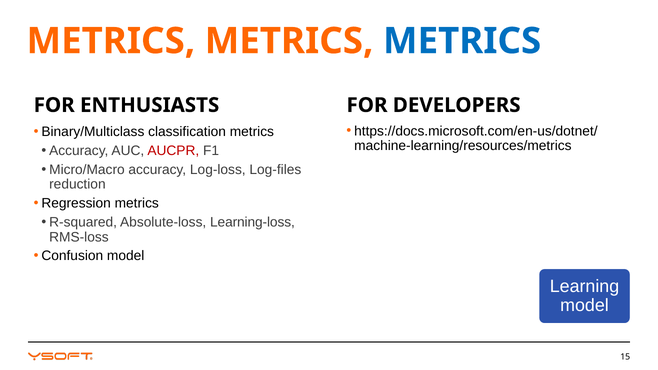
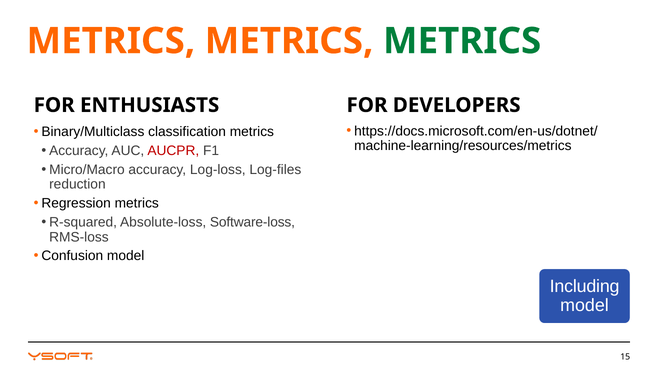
METRICS at (462, 41) colour: blue -> green
Learning-loss: Learning-loss -> Software-loss
Learning: Learning -> Including
